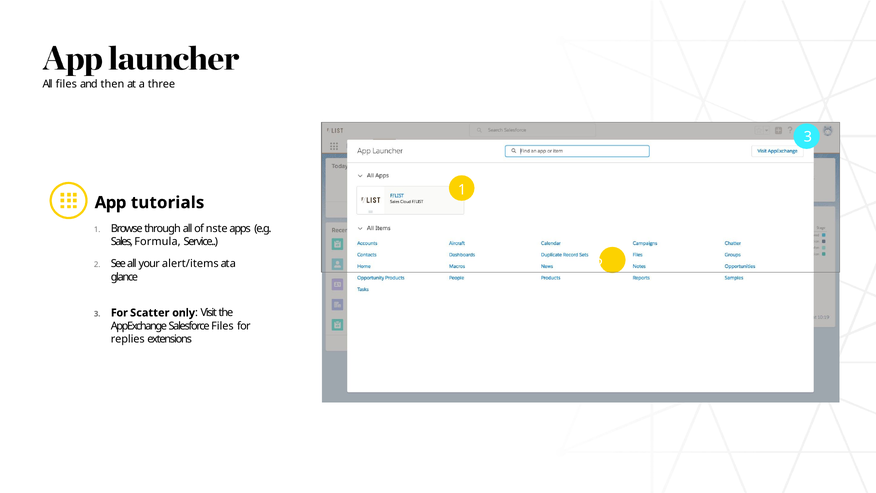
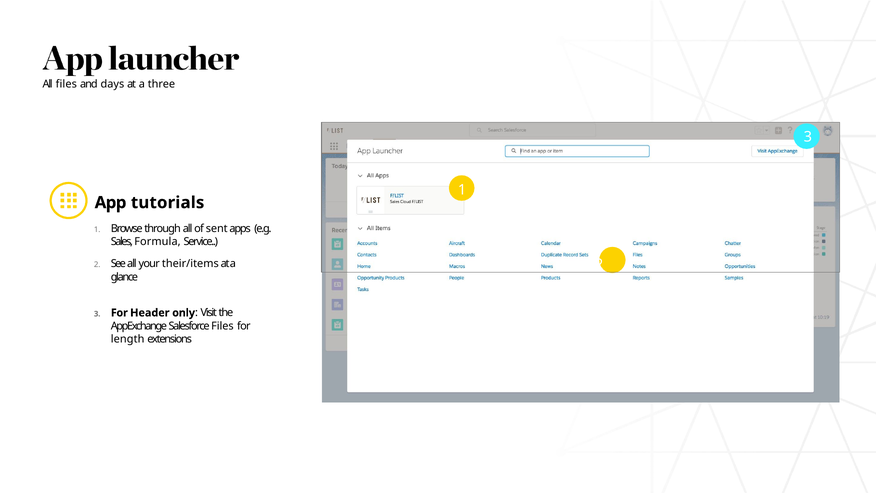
then: then -> days
nste: nste -> sent
alert/items: alert/items -> their/items
Scatter: Scatter -> Header
replies: replies -> length
